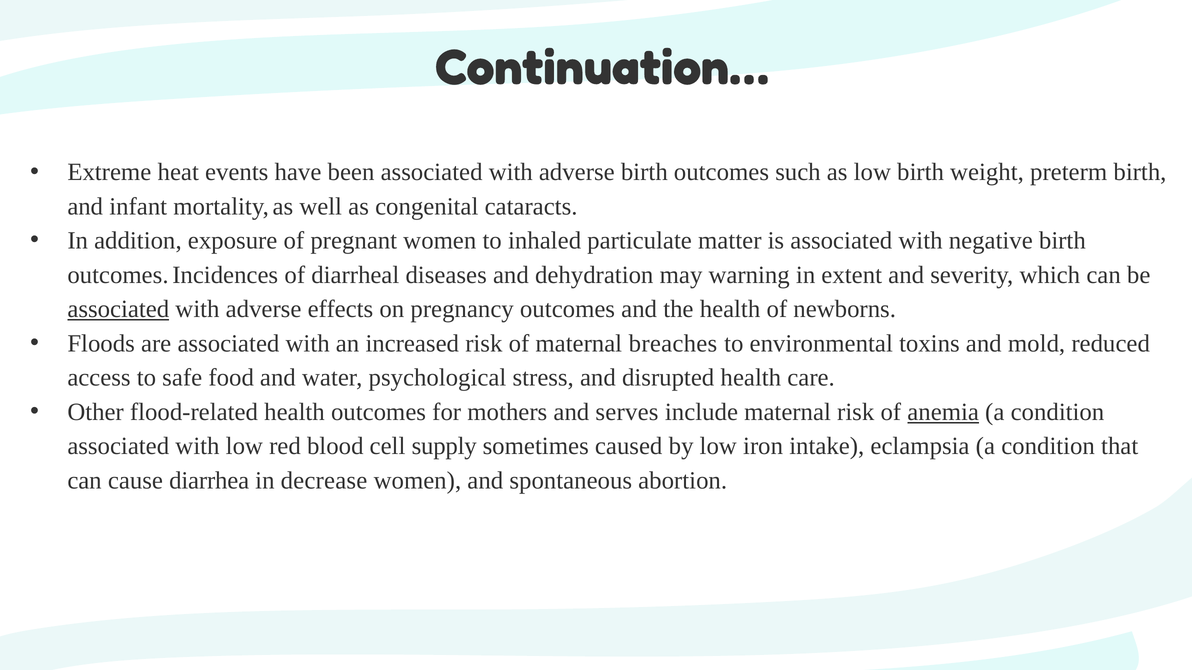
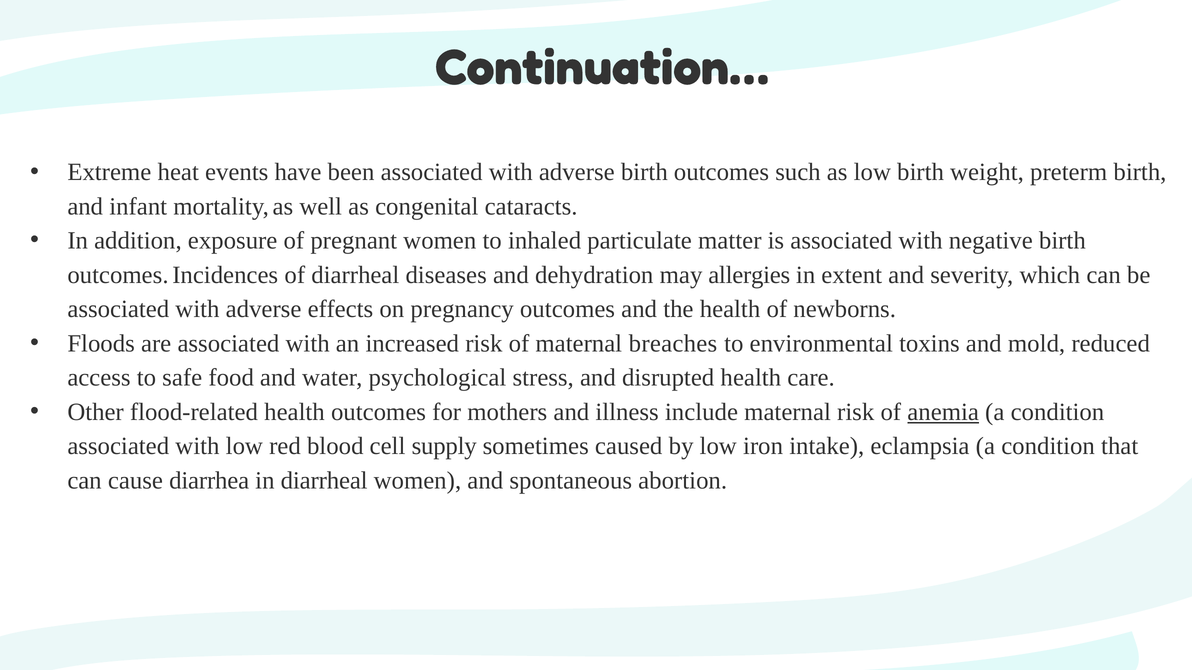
warning: warning -> allergies
associated at (118, 309) underline: present -> none
serves: serves -> illness
in decrease: decrease -> diarrheal
